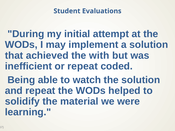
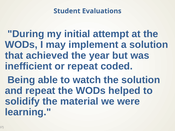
with: with -> year
